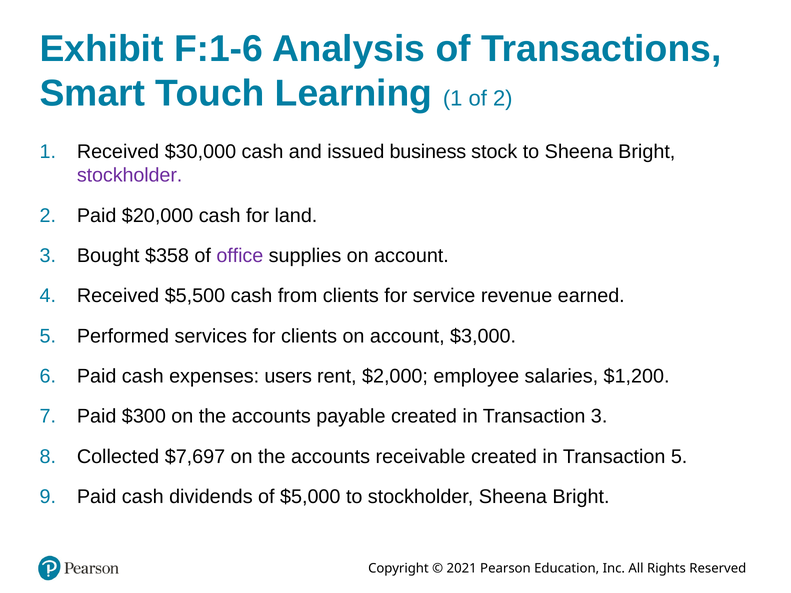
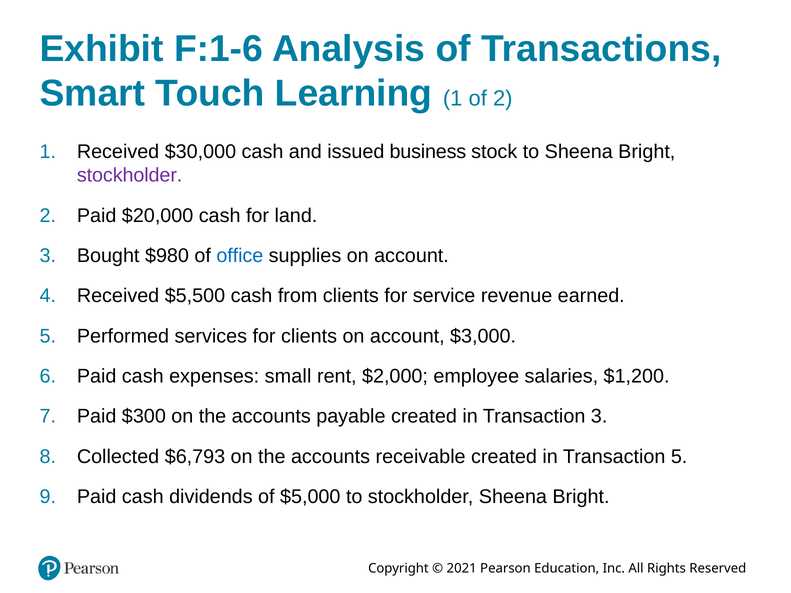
$358: $358 -> $980
office colour: purple -> blue
users: users -> small
$7,697: $7,697 -> $6,793
